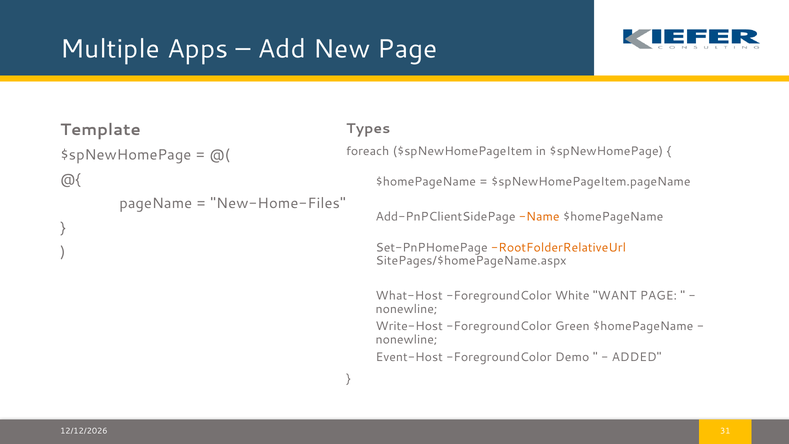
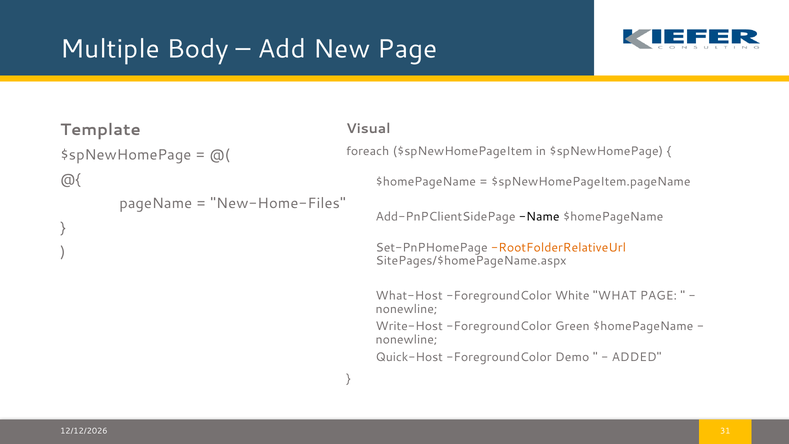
Apps: Apps -> Body
Types: Types -> Visual
Name colour: orange -> black
WANT: WANT -> WHAT
Event-Host: Event-Host -> Quick-Host
